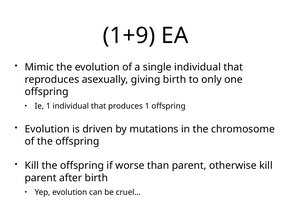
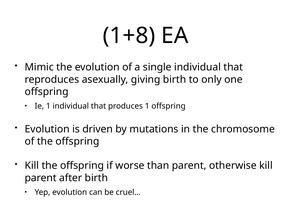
1+9: 1+9 -> 1+8
